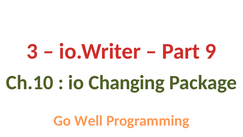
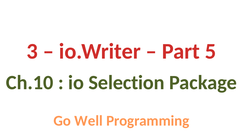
9: 9 -> 5
Changing: Changing -> Selection
